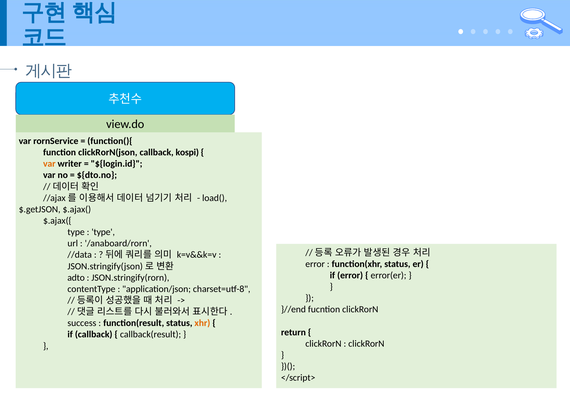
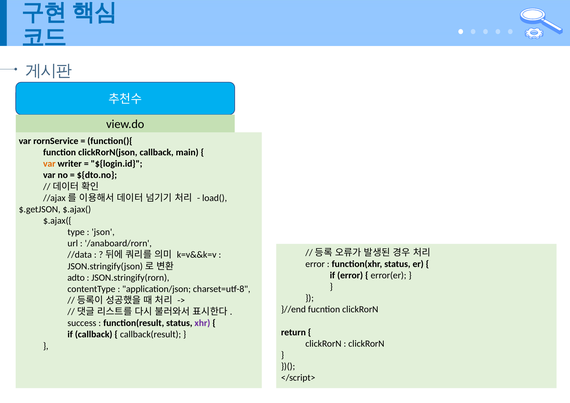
kospi: kospi -> main
type at (103, 232): type -> json
xhr colour: orange -> purple
